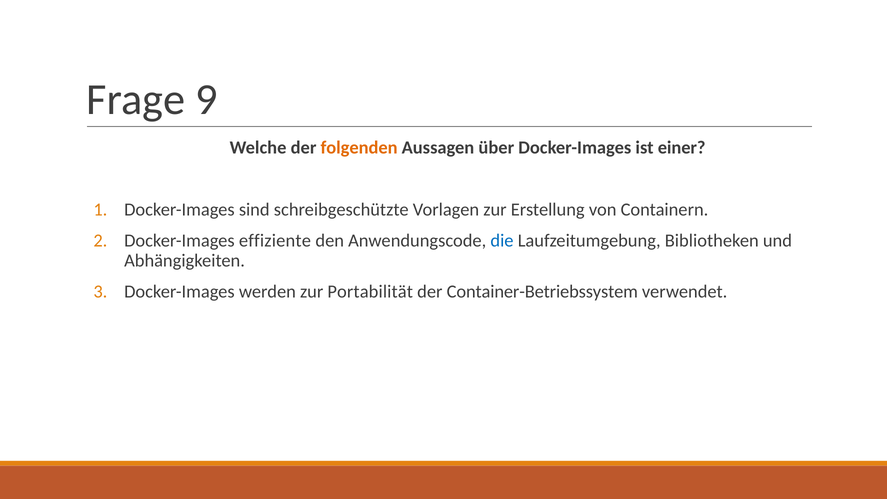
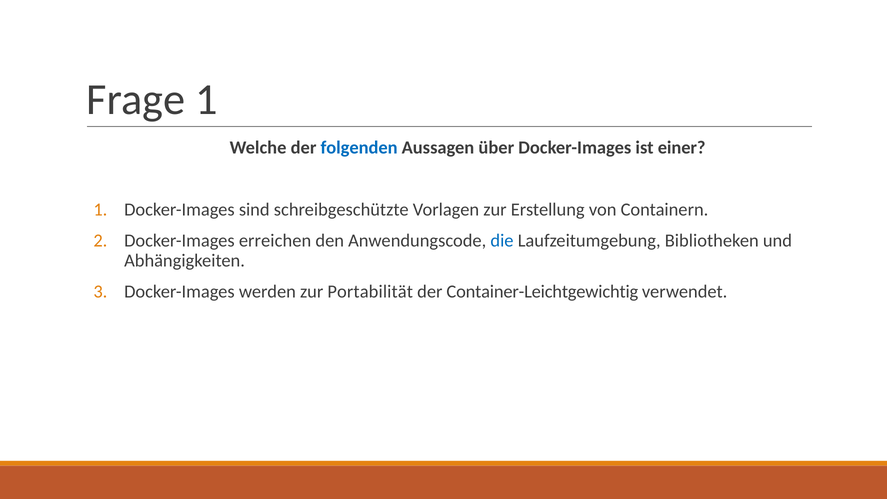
Frage 9: 9 -> 1
folgenden colour: orange -> blue
effiziente: effiziente -> erreichen
Container-Betriebssystem: Container-Betriebssystem -> Container-Leichtgewichtig
